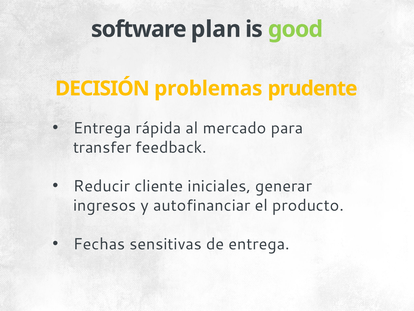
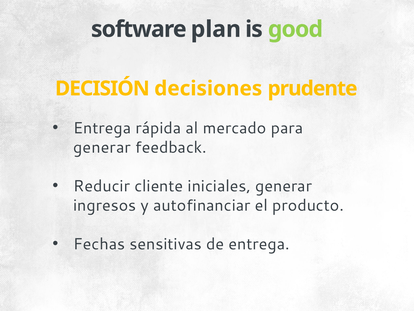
problemas: problemas -> decisiones
transfer at (102, 147): transfer -> generar
